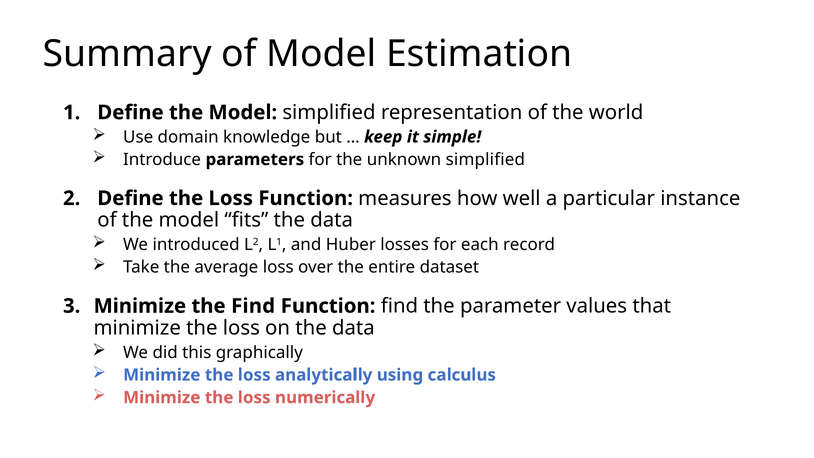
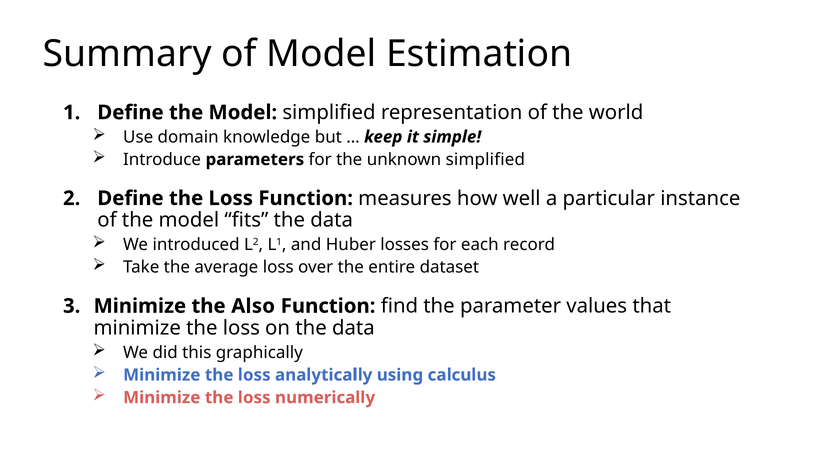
the Find: Find -> Also
